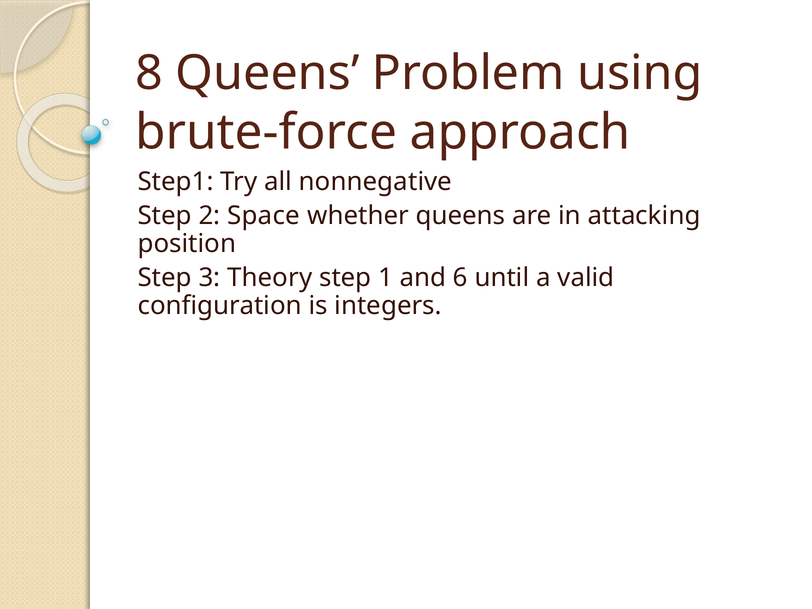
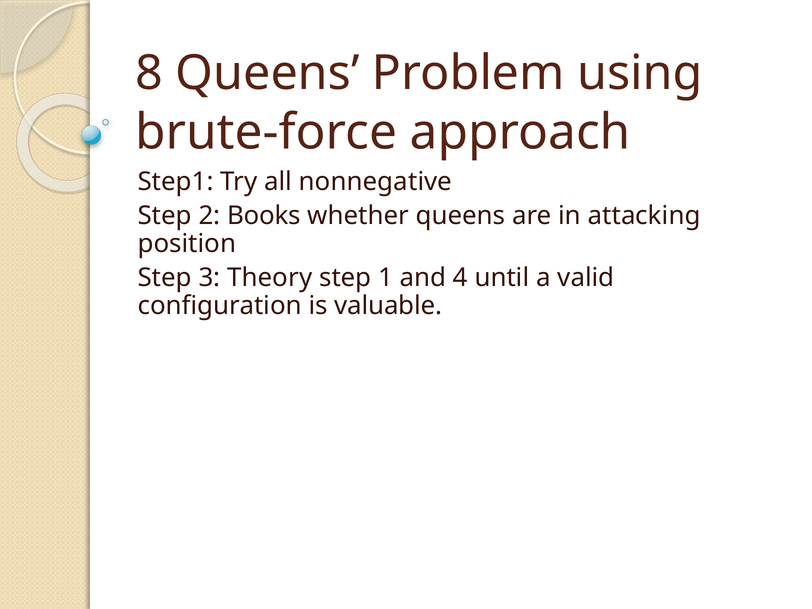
Space: Space -> Books
6: 6 -> 4
integers: integers -> valuable
